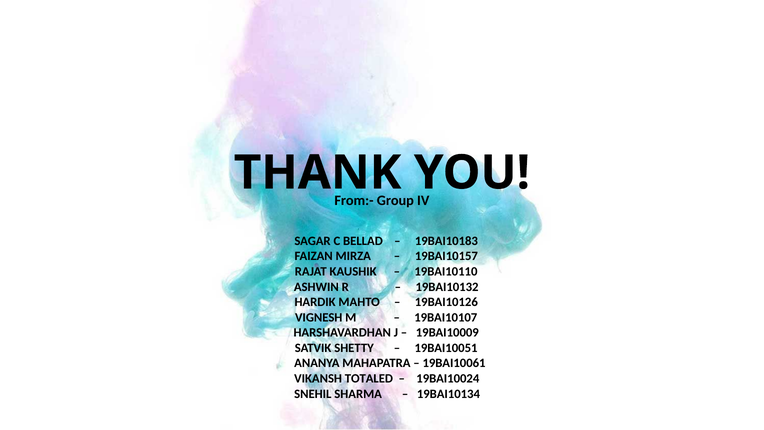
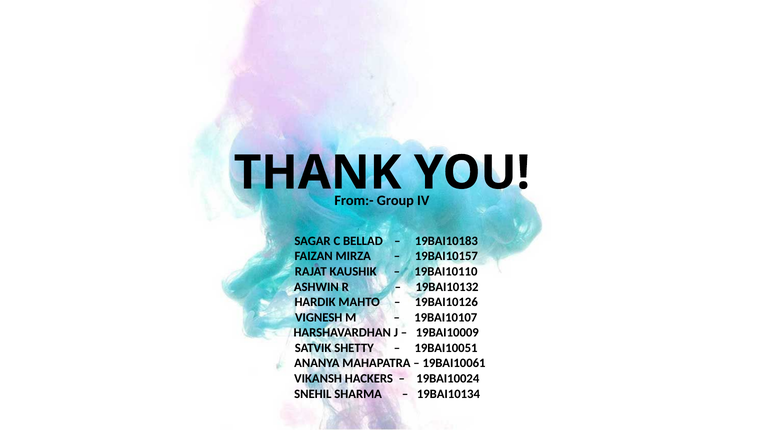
TOTALED: TOTALED -> HACKERS
